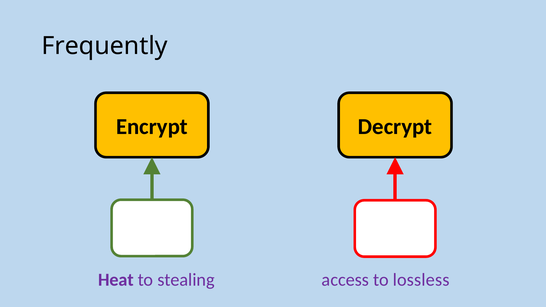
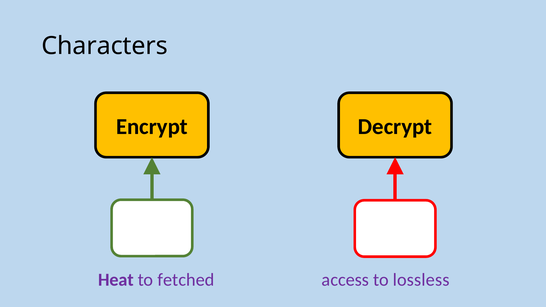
Frequently: Frequently -> Characters
stealing: stealing -> fetched
